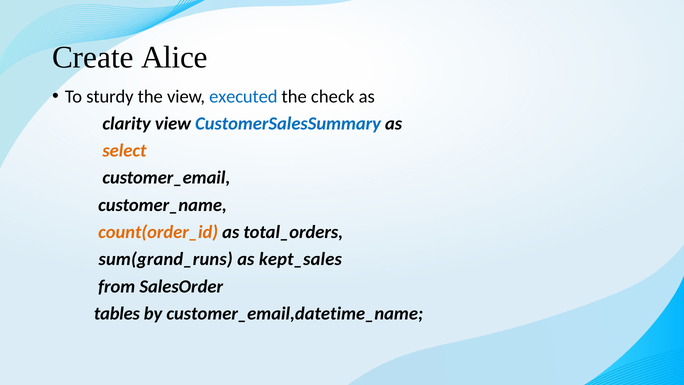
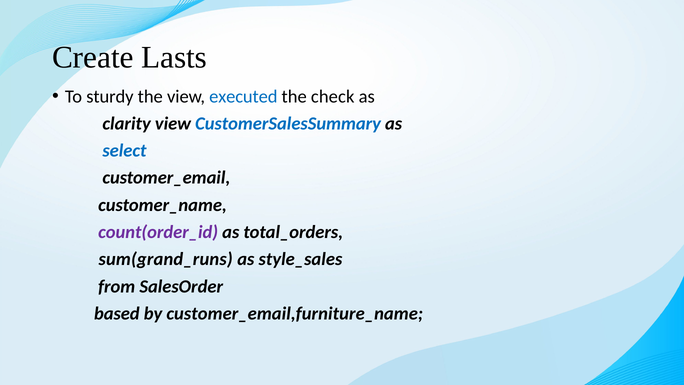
Alice: Alice -> Lasts
select colour: orange -> blue
count(order_id colour: orange -> purple
kept_sales: kept_sales -> style_sales
tables: tables -> based
customer_email,datetime_name: customer_email,datetime_name -> customer_email,furniture_name
